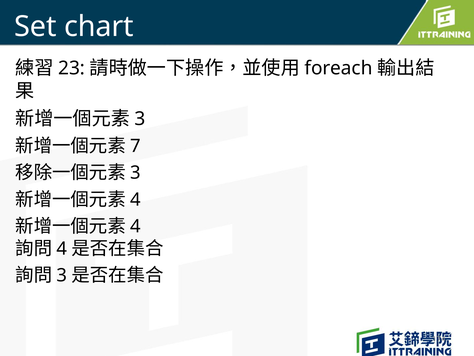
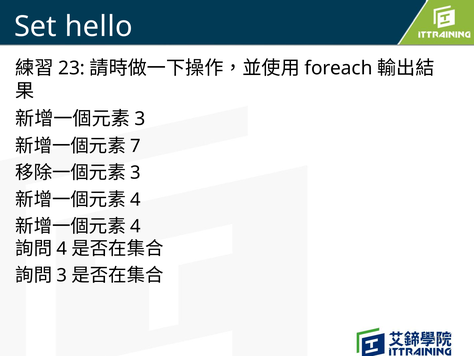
chart: chart -> hello
